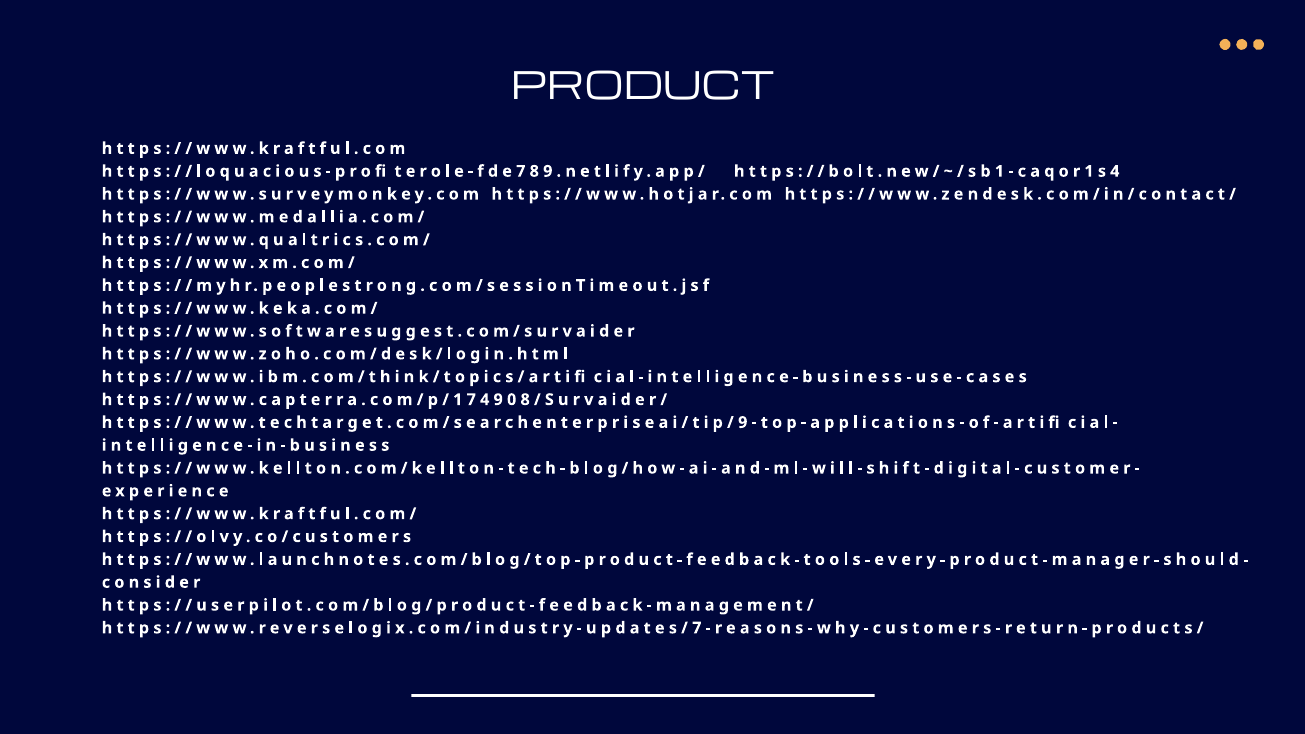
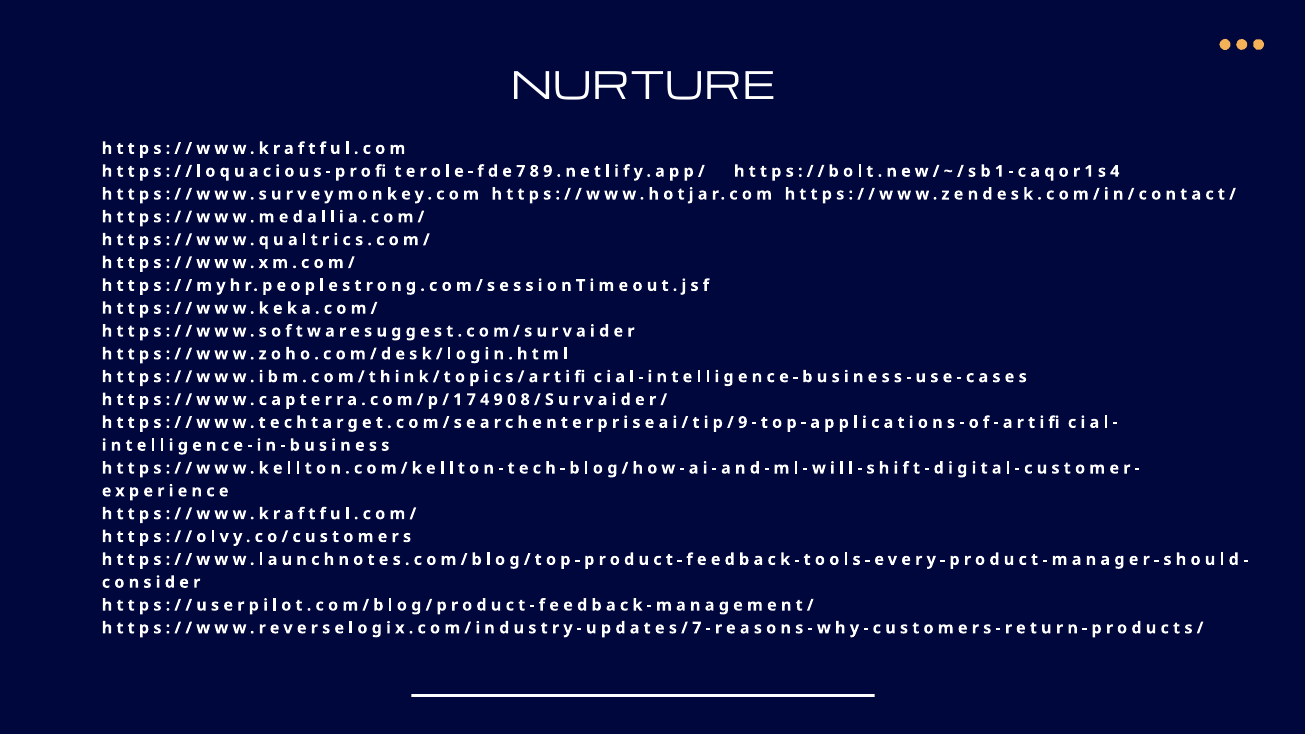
PRODUCT: PRODUCT -> NURTURE
